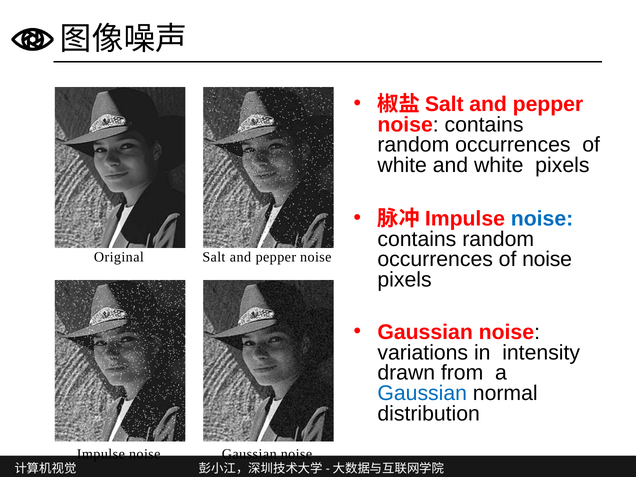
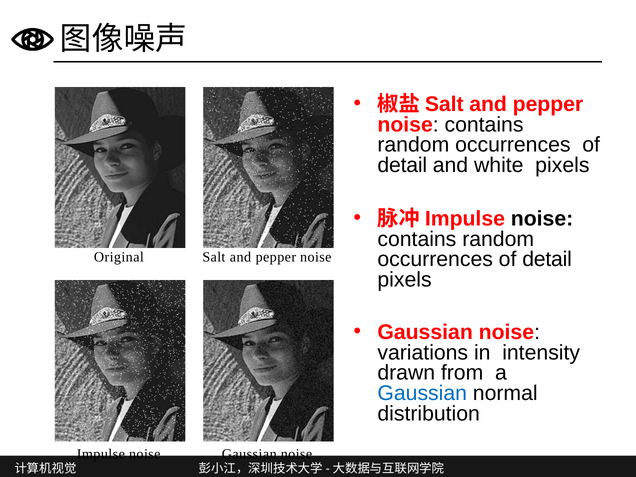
white at (402, 165): white -> detail
noise at (542, 219) colour: blue -> black
noise at (547, 259): noise -> detail
